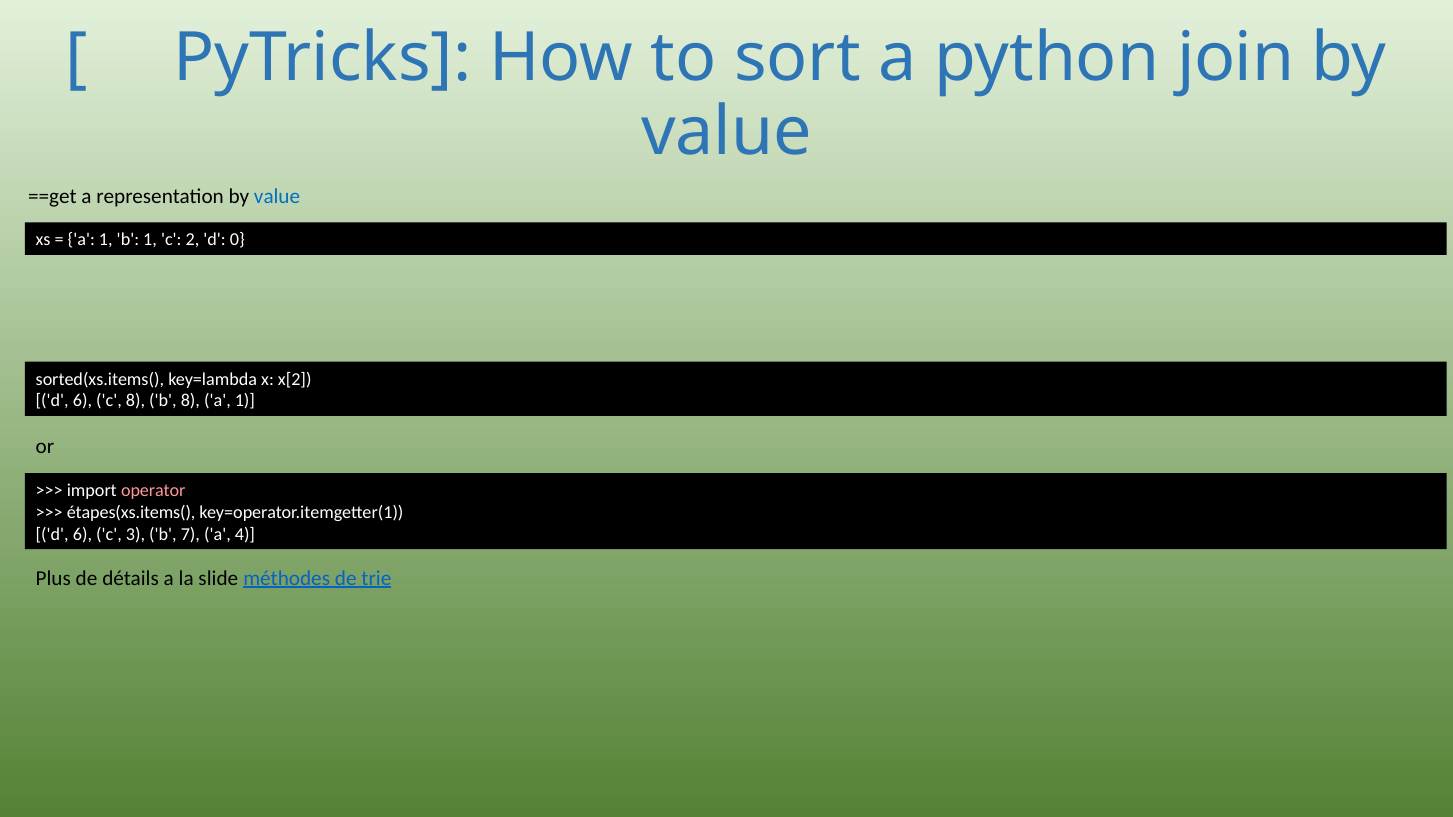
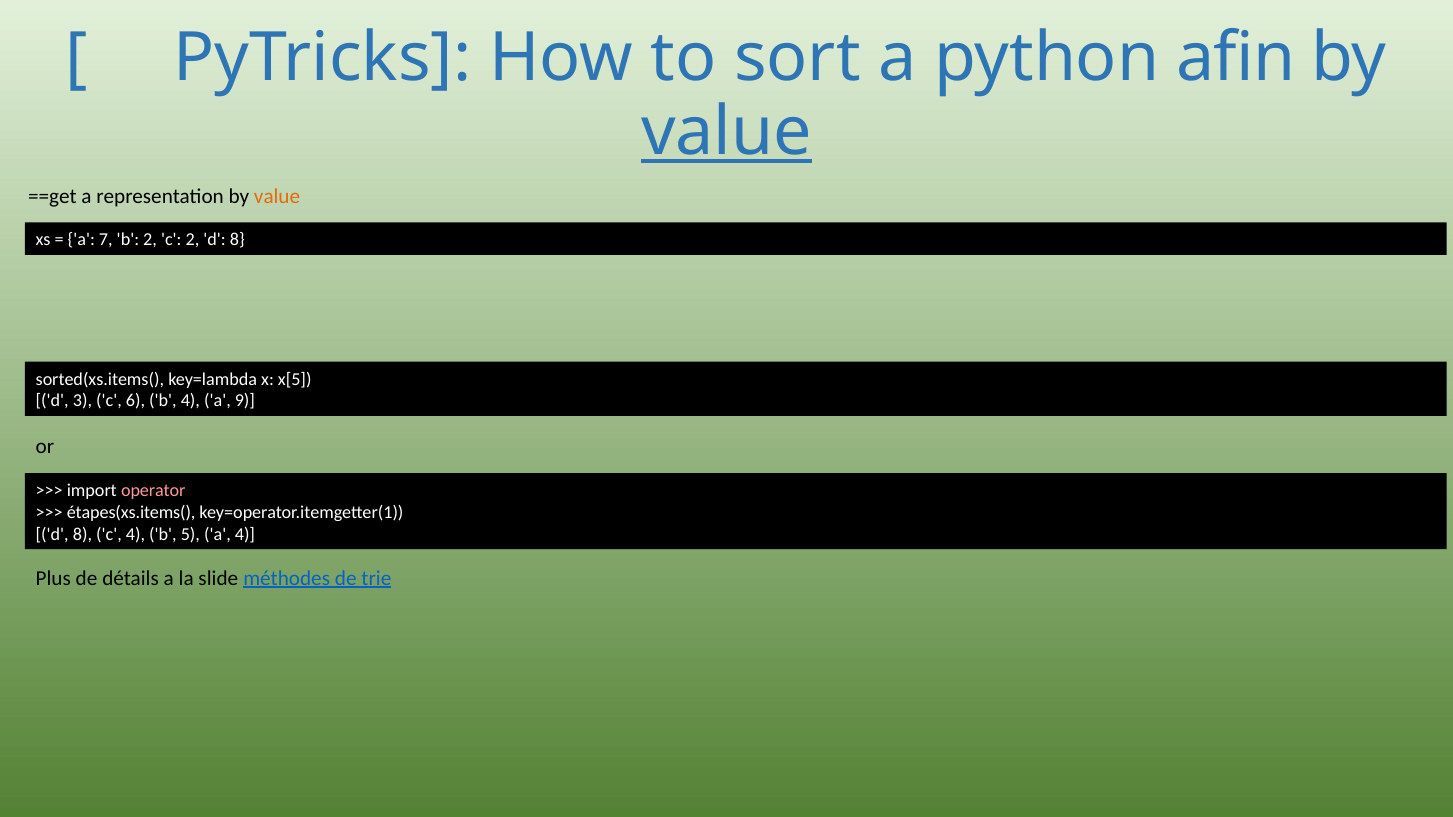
join: join -> afin
value at (727, 132) underline: none -> present
value at (277, 196) colour: blue -> orange
1 at (106, 240): 1 -> 7
b 1: 1 -> 2
2 d 0: 0 -> 8
x[2: x[2 -> x[5
6 at (82, 401): 6 -> 3
c 8: 8 -> 6
b 8: 8 -> 4
1 at (245, 401): 1 -> 9
6 at (82, 534): 6 -> 8
c 3: 3 -> 4
7: 7 -> 5
